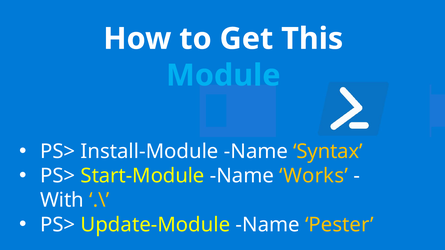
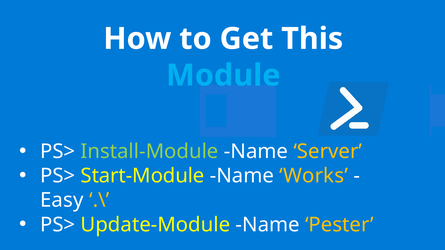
Install-Module colour: white -> light green
Syntax: Syntax -> Server
With: With -> Easy
